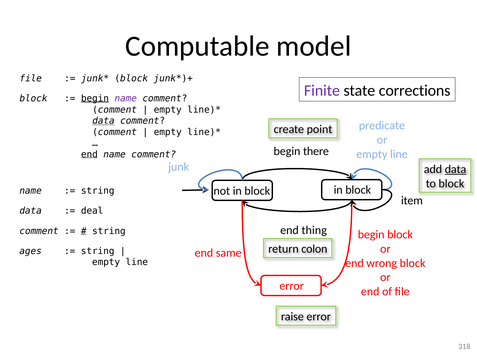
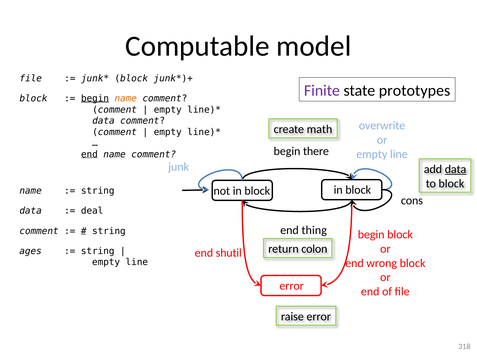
corrections: corrections -> prototypes
name at (126, 98) colour: purple -> orange
data at (103, 121) underline: present -> none
predicate: predicate -> overwrite
point: point -> math
item: item -> cons
same: same -> shutil
